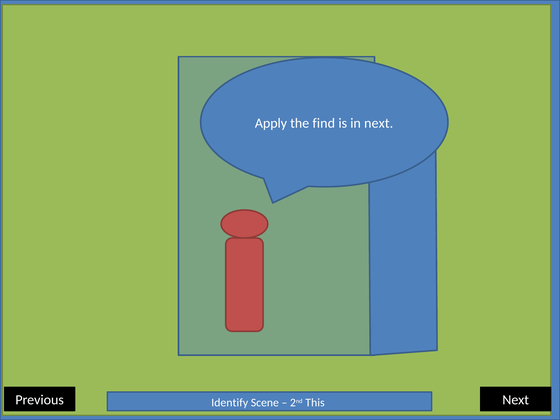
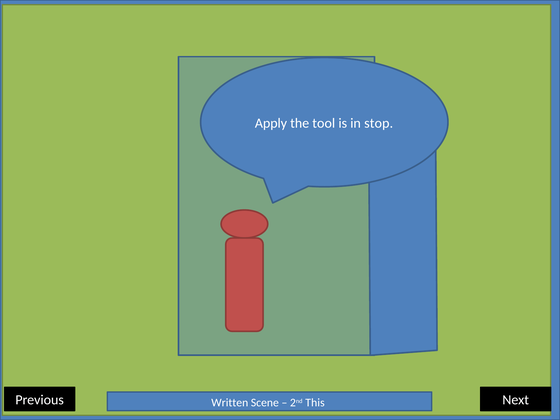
find: find -> tool
in next: next -> stop
Identify: Identify -> Written
